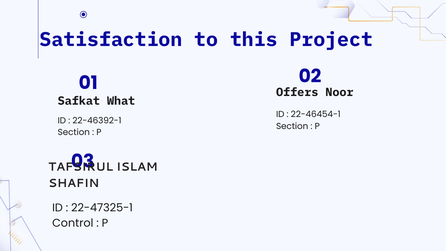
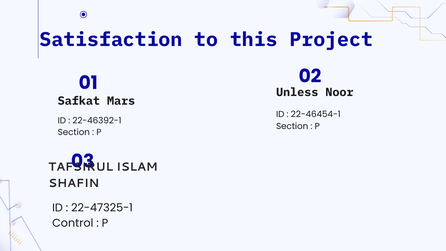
Offers: Offers -> Unless
What: What -> Mars
